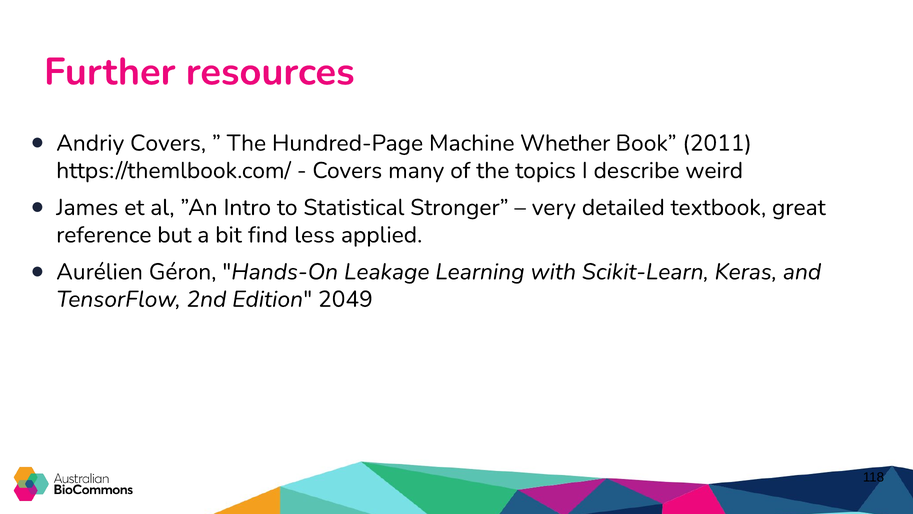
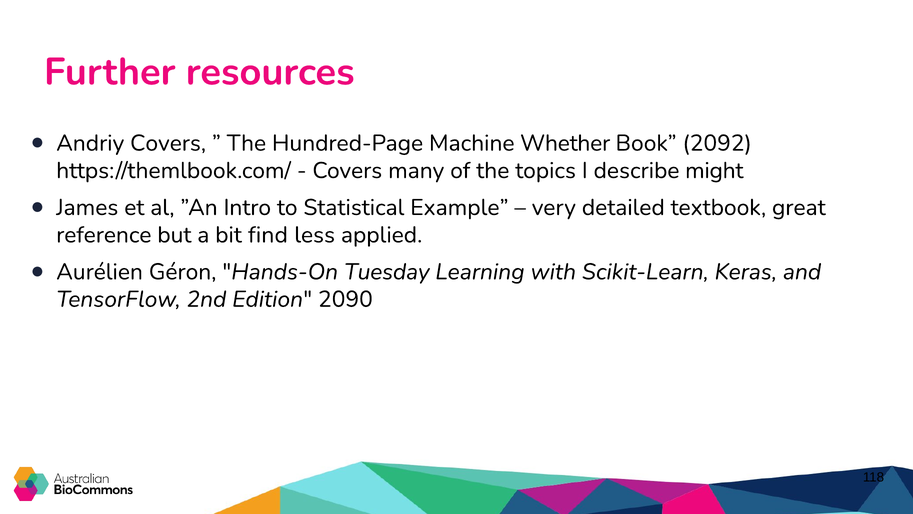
2011: 2011 -> 2092
weird: weird -> might
Stronger: Stronger -> Example
Leakage: Leakage -> Tuesday
2049: 2049 -> 2090
